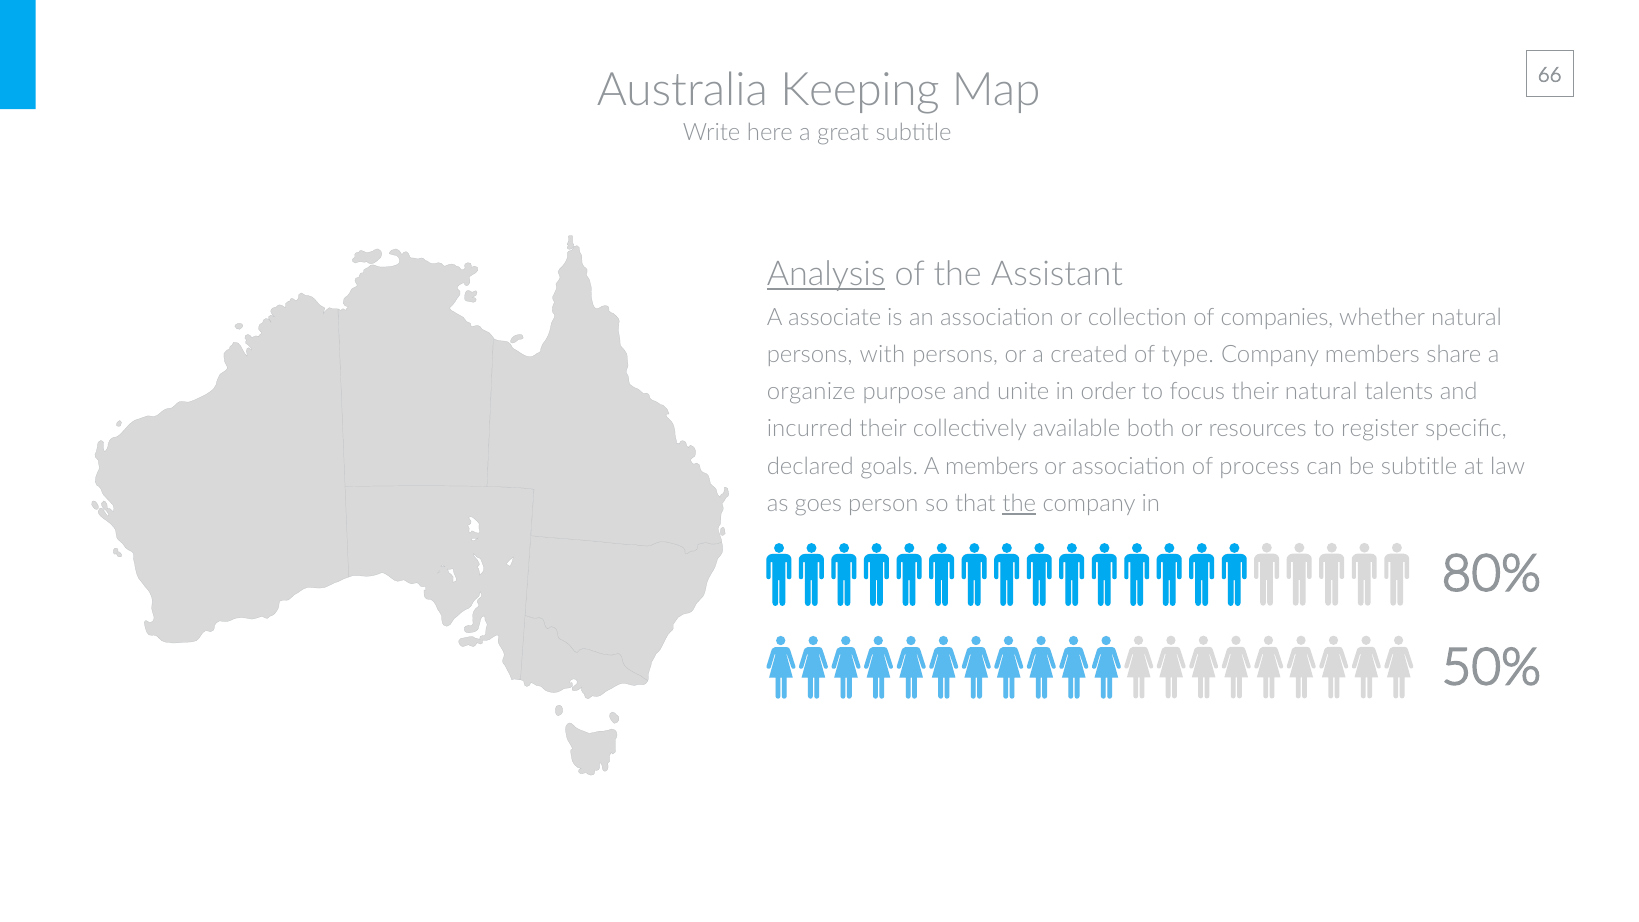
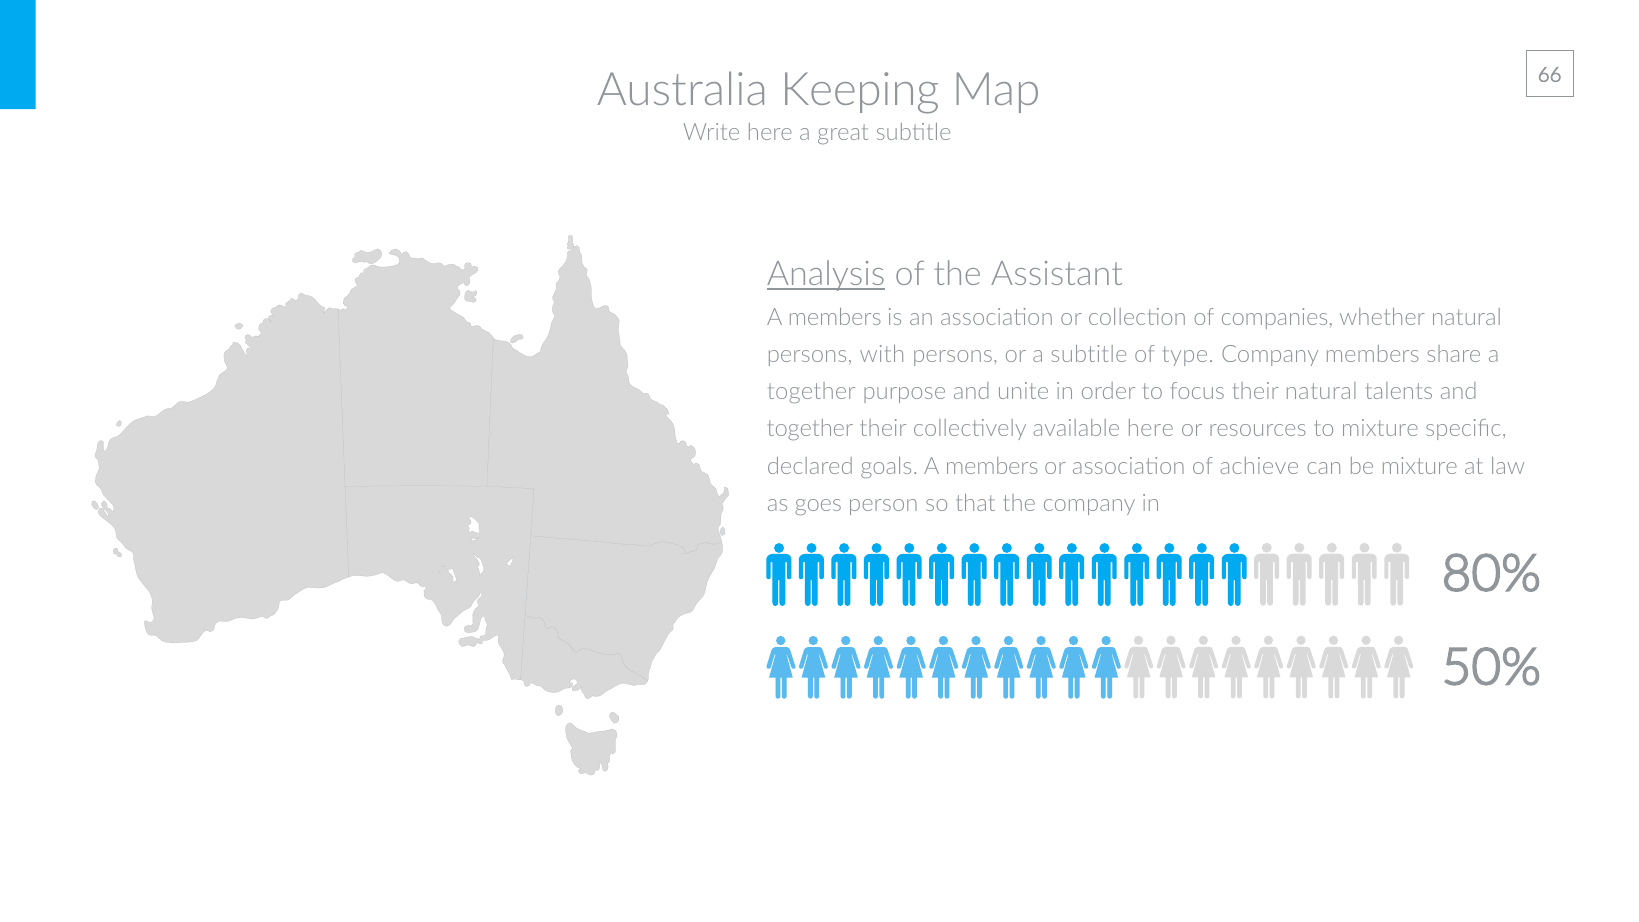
associate at (835, 317): associate -> members
a created: created -> subtitle
organize at (811, 392): organize -> together
incurred at (810, 429): incurred -> together
available both: both -> here
to register: register -> mixture
process: process -> achieve
be subtitle: subtitle -> mixture
the at (1019, 504) underline: present -> none
